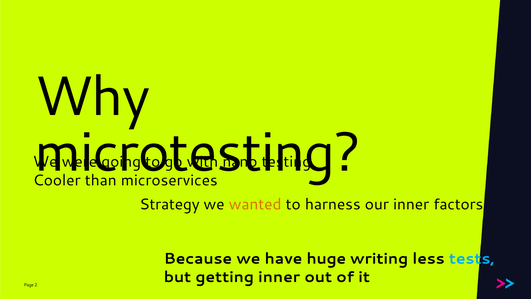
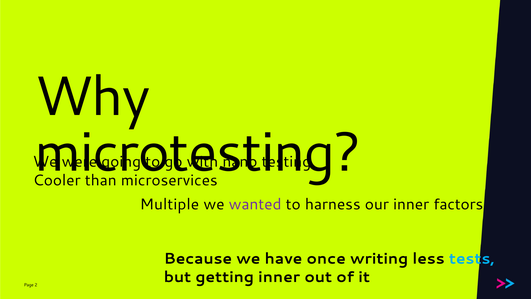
Strategy: Strategy -> Multiple
wanted colour: orange -> purple
huge: huge -> once
